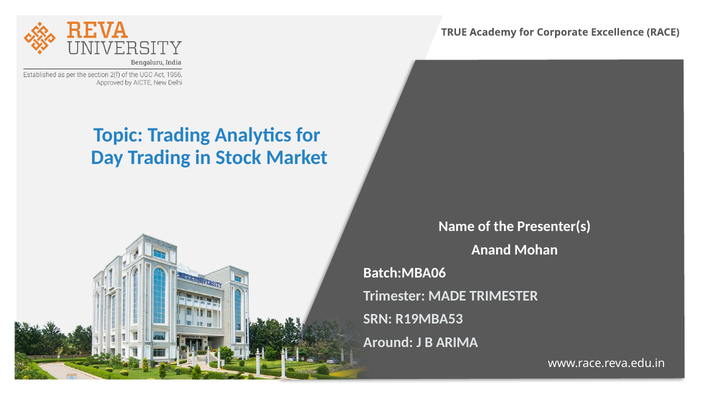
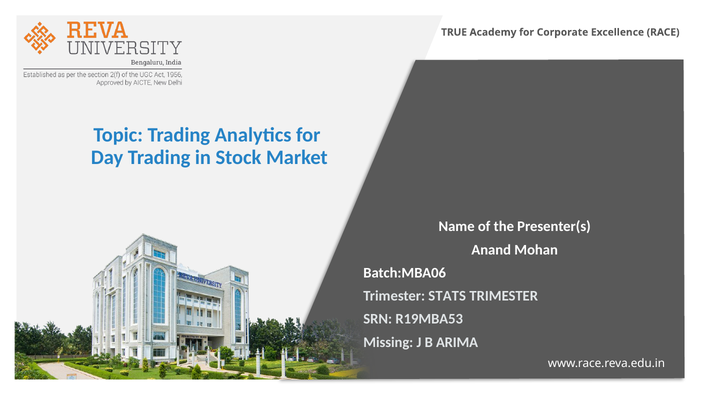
MADE: MADE -> STATS
Around: Around -> Missing
